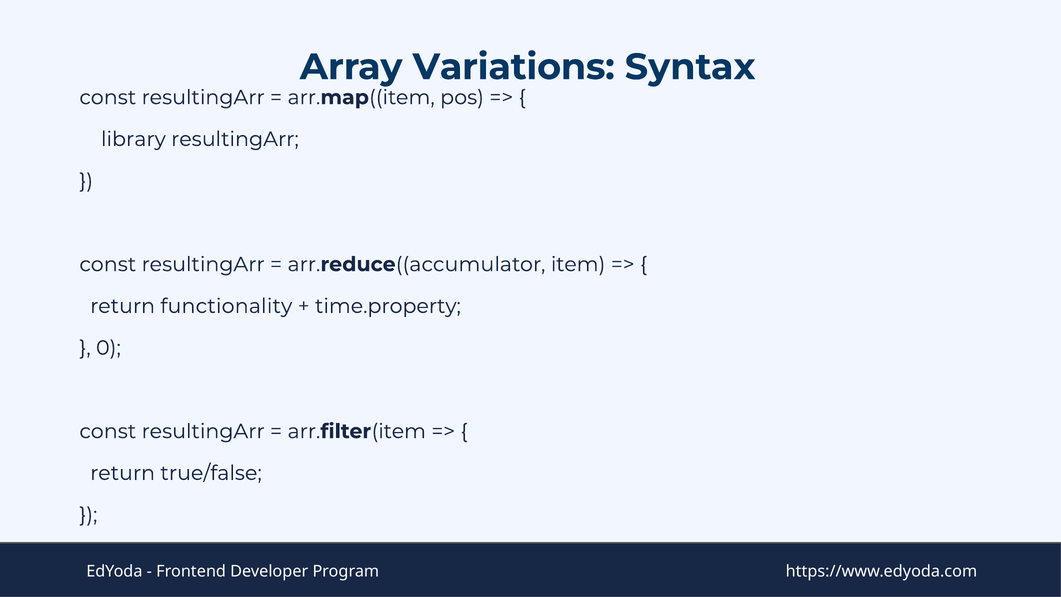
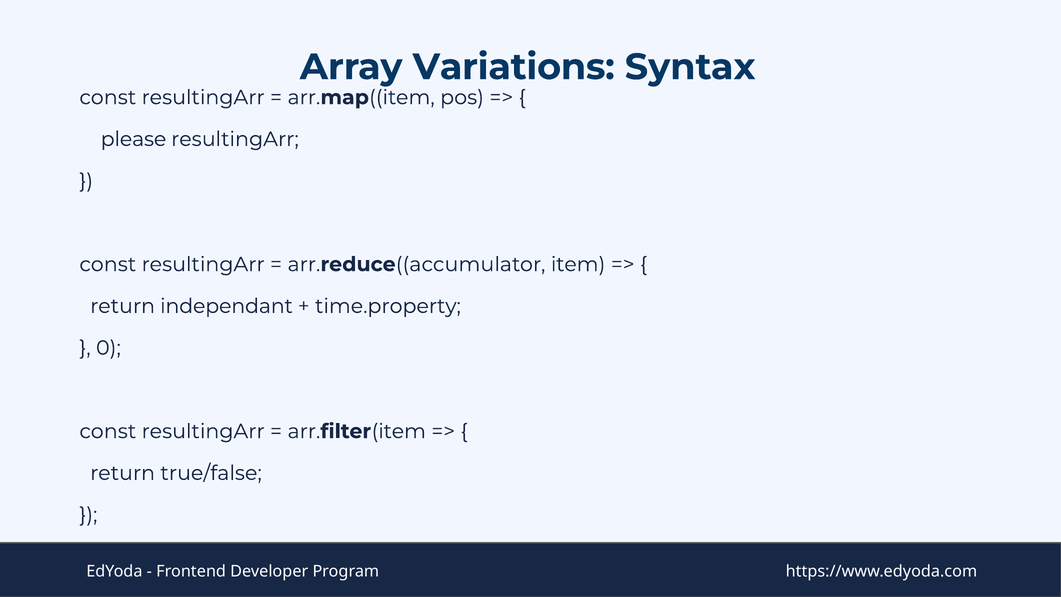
library: library -> please
functionality: functionality -> independant
